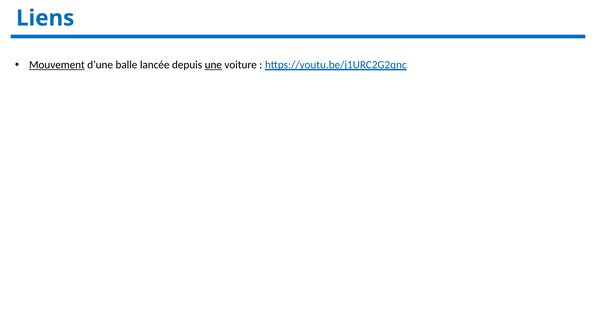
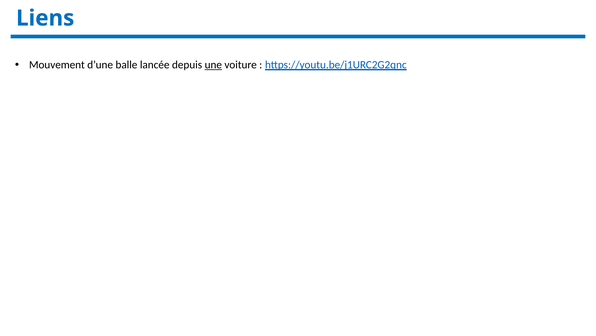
Mouvement underline: present -> none
